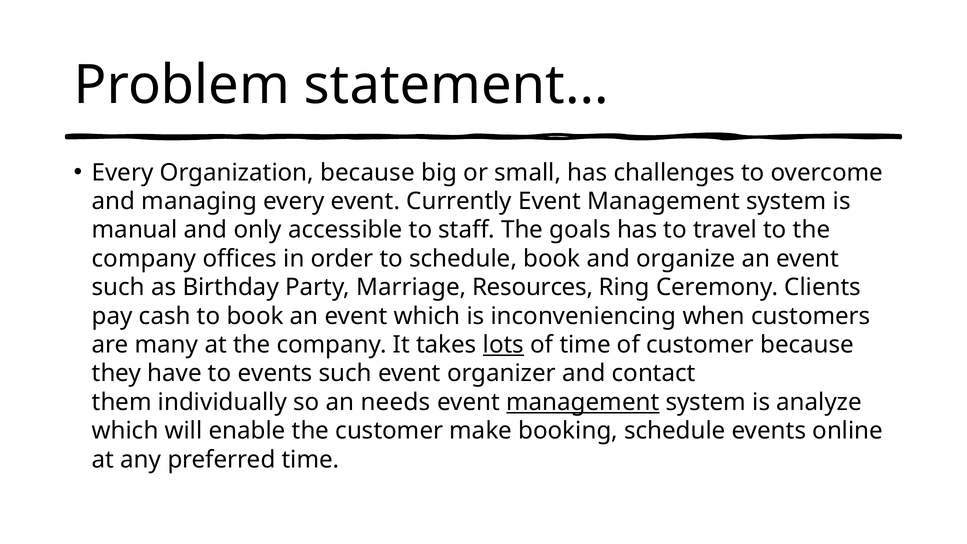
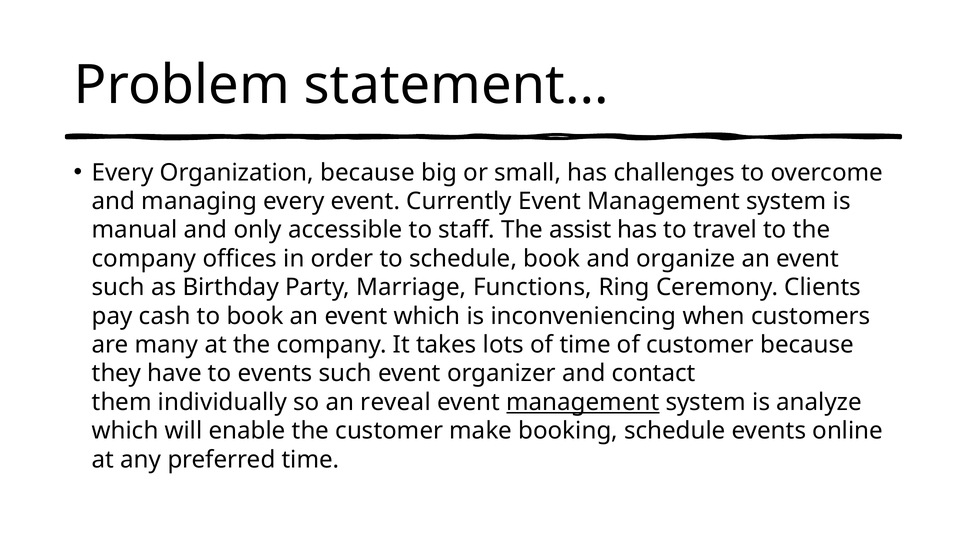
goals: goals -> assist
Resources: Resources -> Functions
lots underline: present -> none
needs: needs -> reveal
